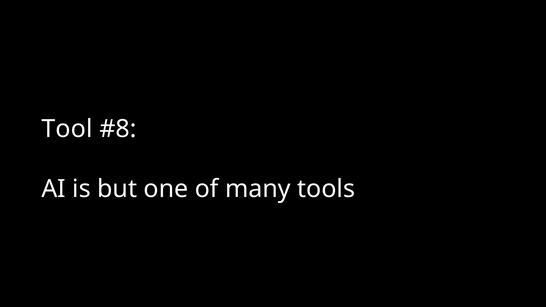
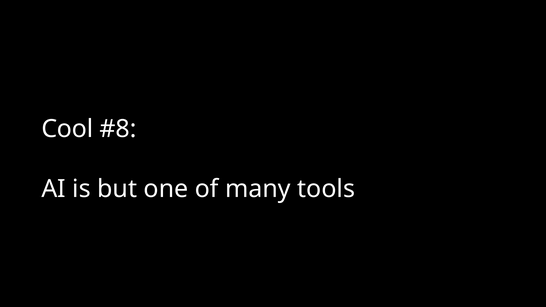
Tool: Tool -> Cool
